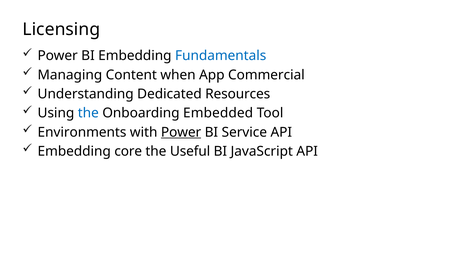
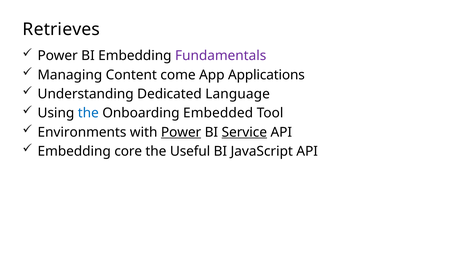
Licensing: Licensing -> Retrieves
Fundamentals colour: blue -> purple
when: when -> come
Commercial: Commercial -> Applications
Resources: Resources -> Language
Service underline: none -> present
